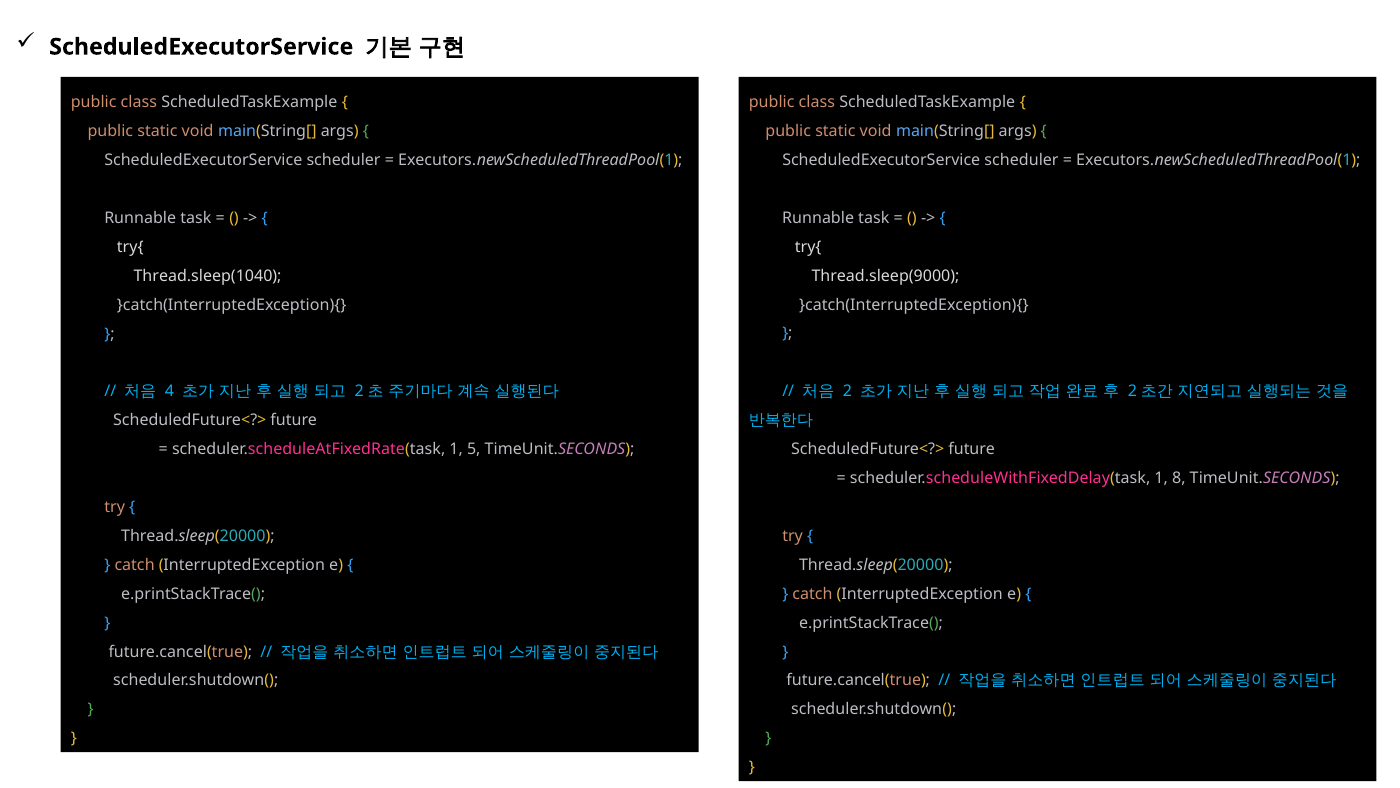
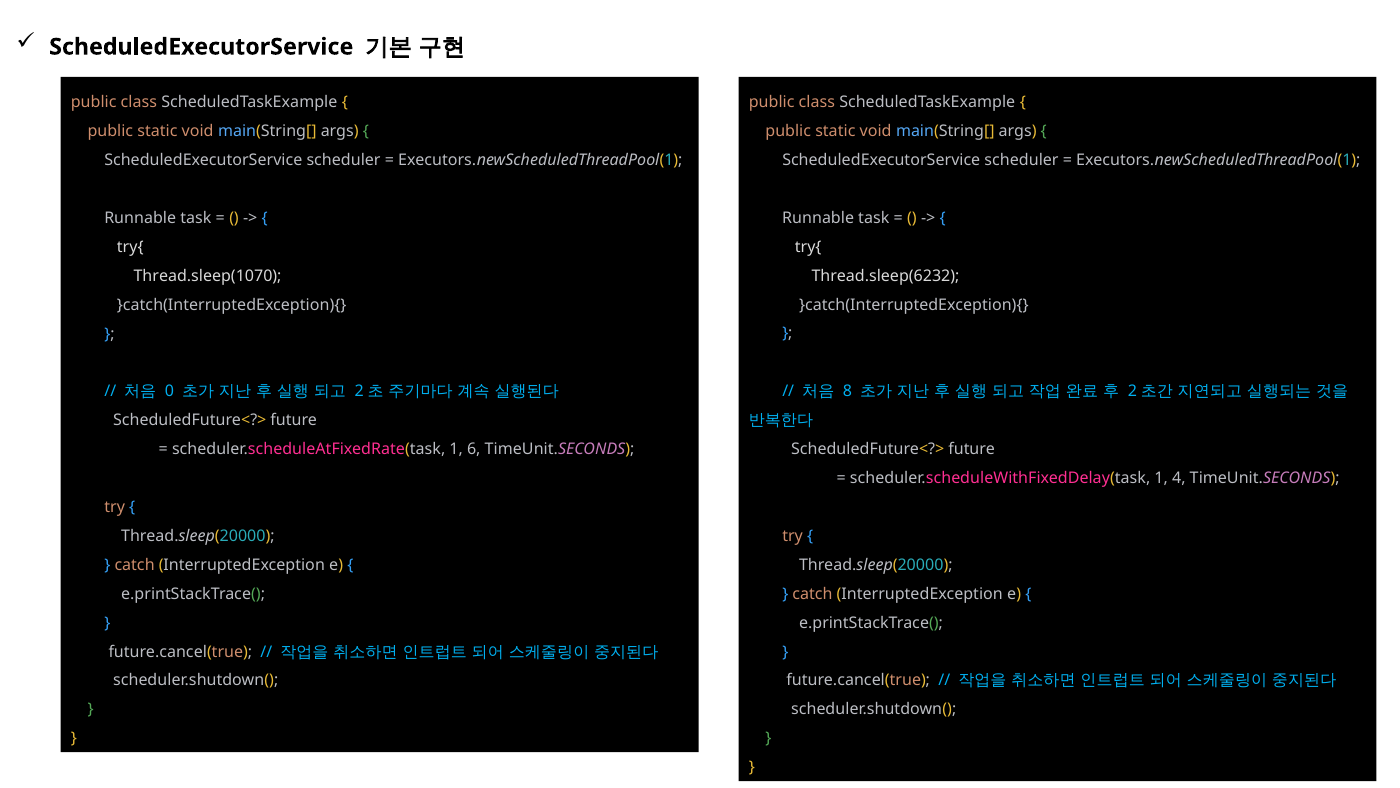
Thread.sleep(1040: Thread.sleep(1040 -> Thread.sleep(1070
Thread.sleep(9000: Thread.sleep(9000 -> Thread.sleep(6232
4: 4 -> 0
2: 2 -> 8
5: 5 -> 6
8: 8 -> 4
